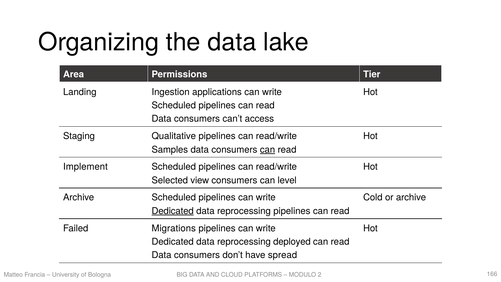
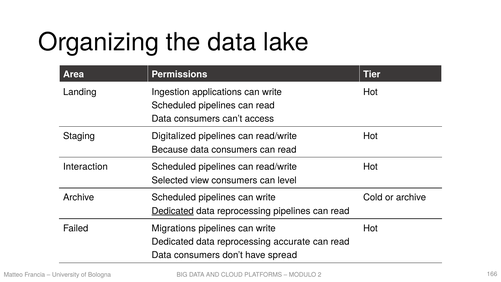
Qualitative: Qualitative -> Digitalized
Samples: Samples -> Because
can at (268, 149) underline: present -> none
Implement: Implement -> Interaction
deployed: deployed -> accurate
